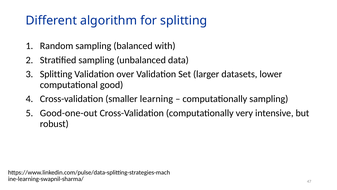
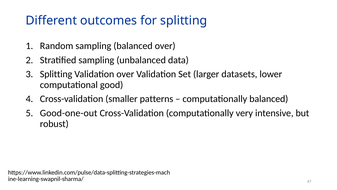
algorithm: algorithm -> outcomes
balanced with: with -> over
learning: learning -> patterns
computationally sampling: sampling -> balanced
